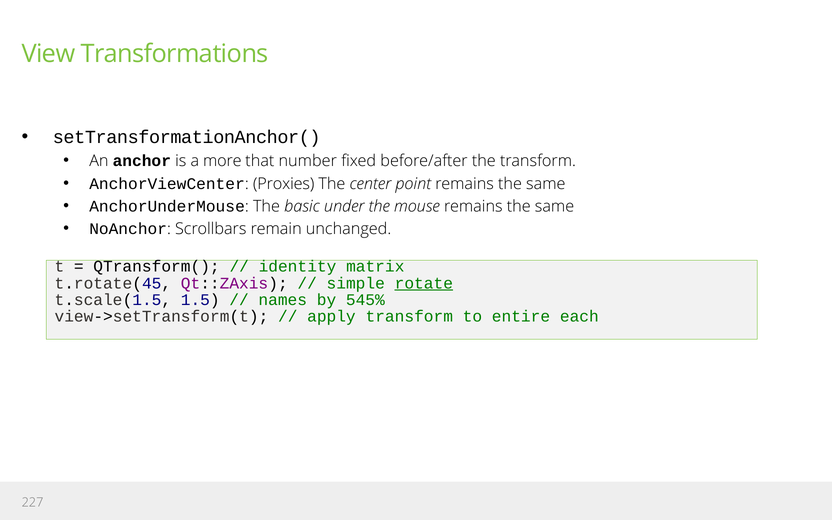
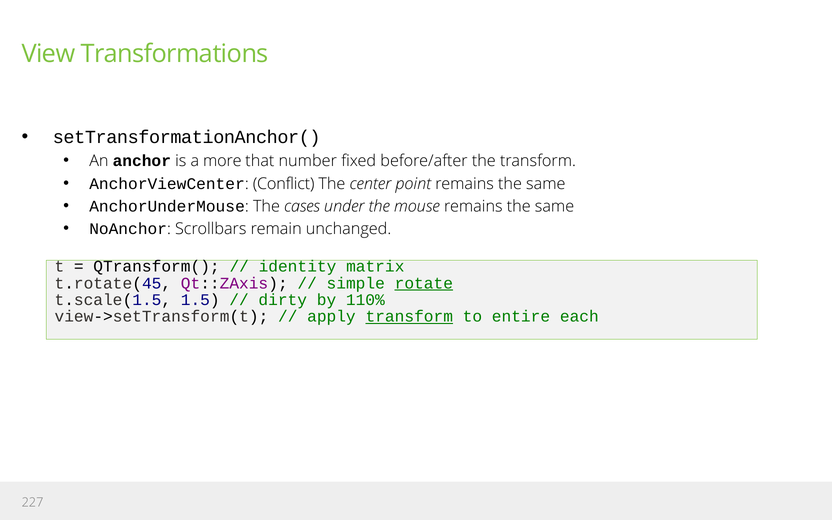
Proxies: Proxies -> Conflict
basic: basic -> cases
names: names -> dirty
545%: 545% -> 110%
transform at (409, 317) underline: none -> present
